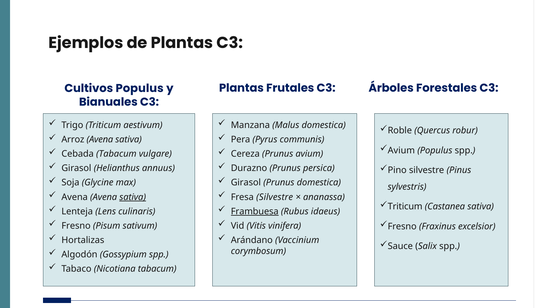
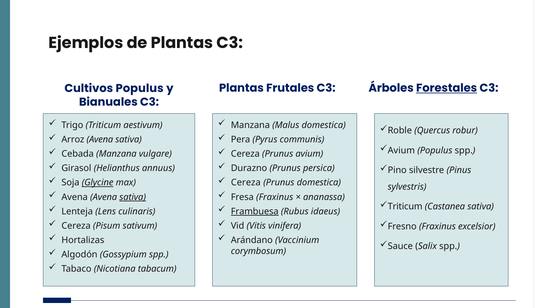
Forestales underline: none -> present
Cebada Tabacum: Tabacum -> Manzana
Glycine underline: none -> present
Girasol at (246, 183): Girasol -> Cereza
Fresa Silvestre: Silvestre -> Fraxinus
Fresno at (76, 226): Fresno -> Cereza
